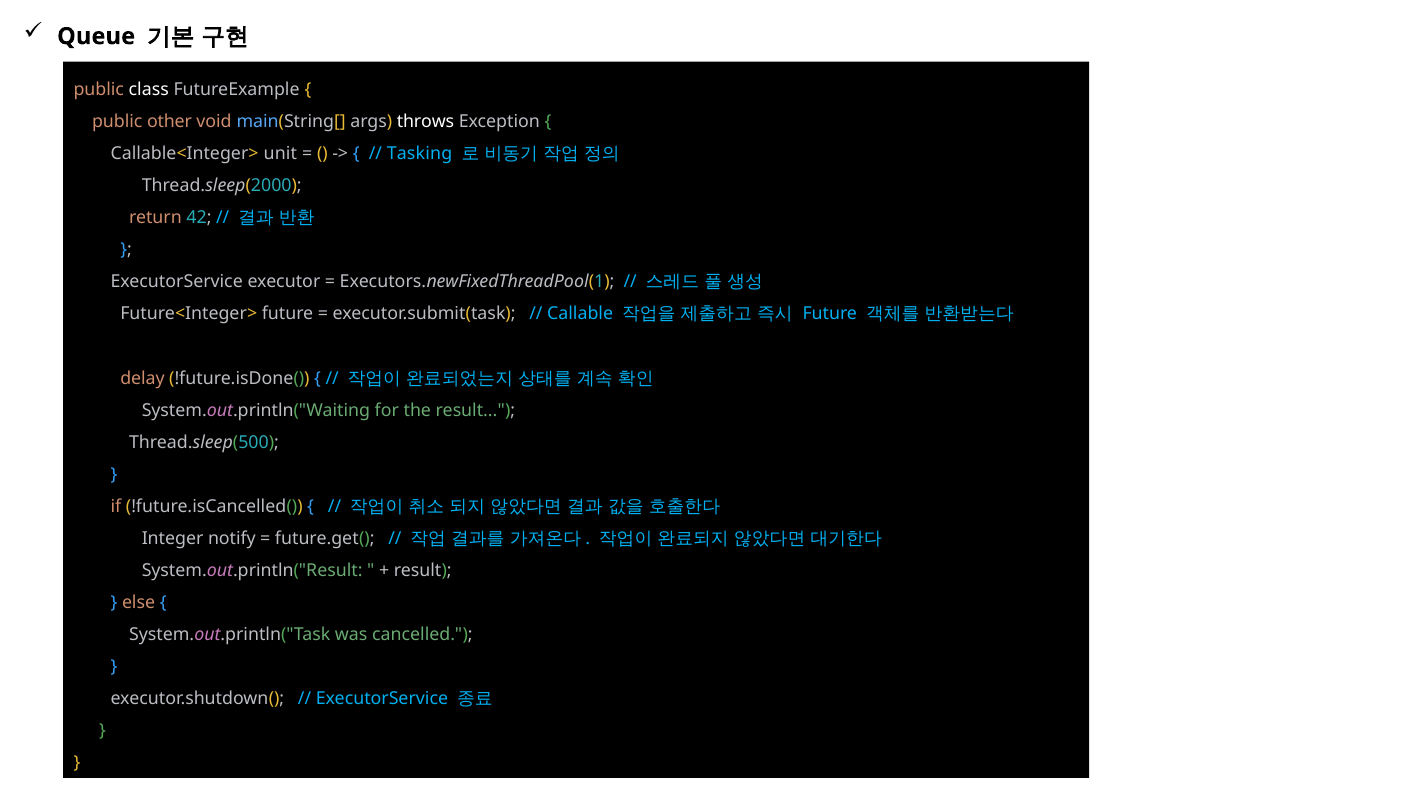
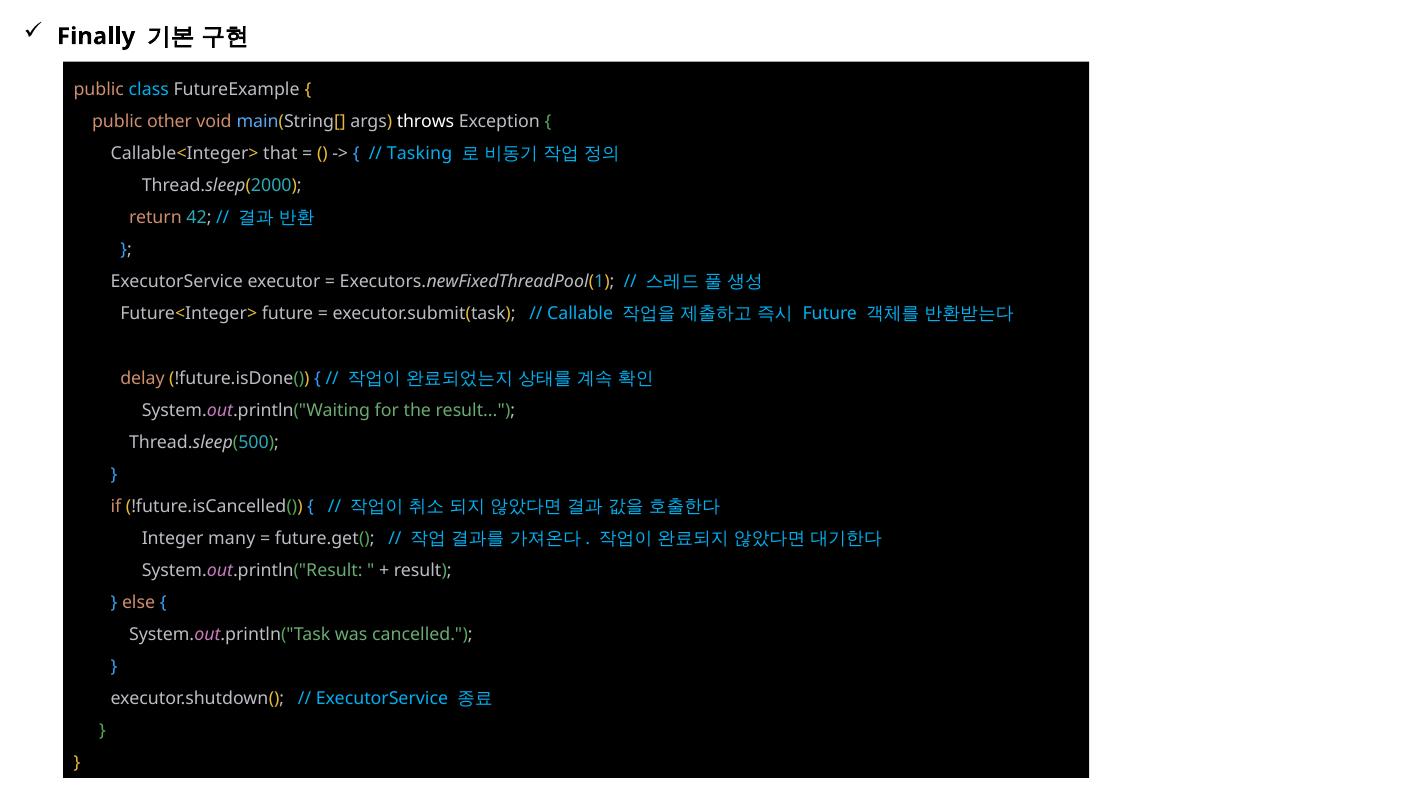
Queue: Queue -> Finally
class colour: white -> light blue
unit: unit -> that
notify: notify -> many
